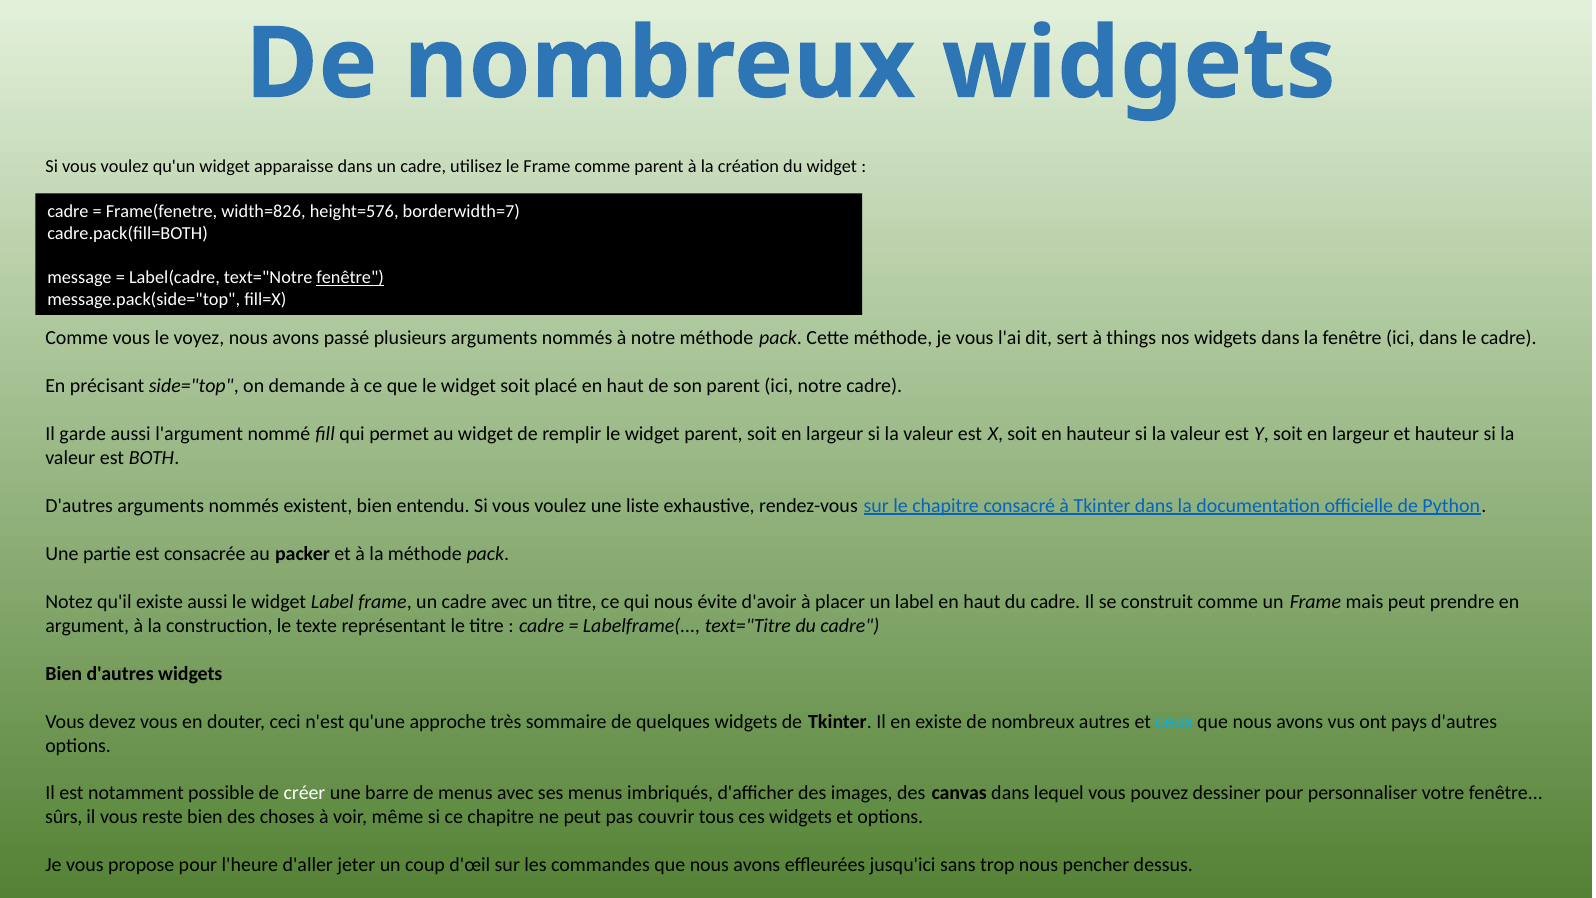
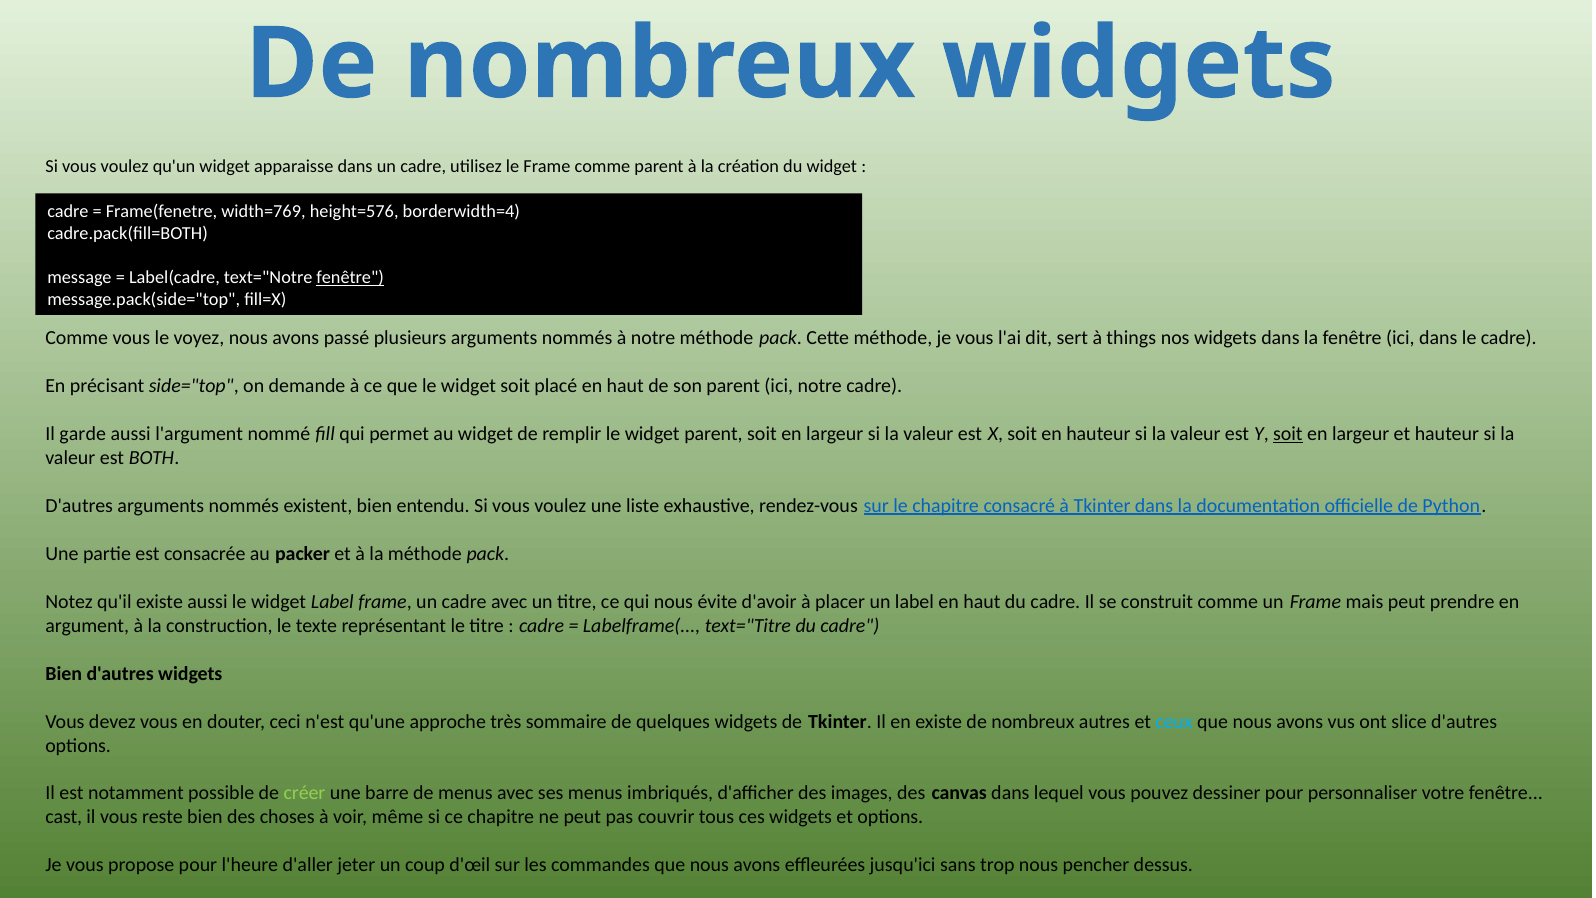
width=826: width=826 -> width=769
borderwidth=7: borderwidth=7 -> borderwidth=4
soit at (1288, 434) underline: none -> present
pays: pays -> slice
créer colour: white -> light green
sûrs: sûrs -> cast
